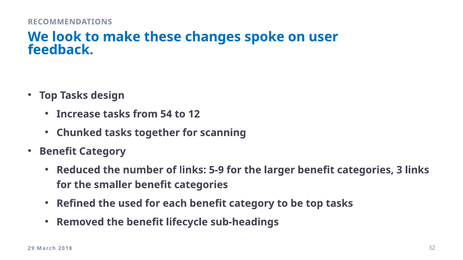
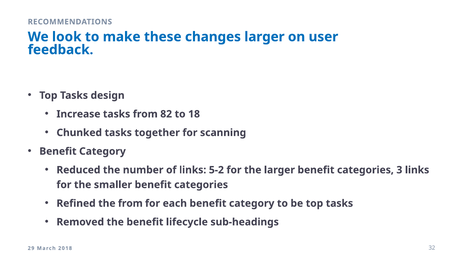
changes spoke: spoke -> larger
54: 54 -> 82
12: 12 -> 18
5-9: 5-9 -> 5-2
the used: used -> from
